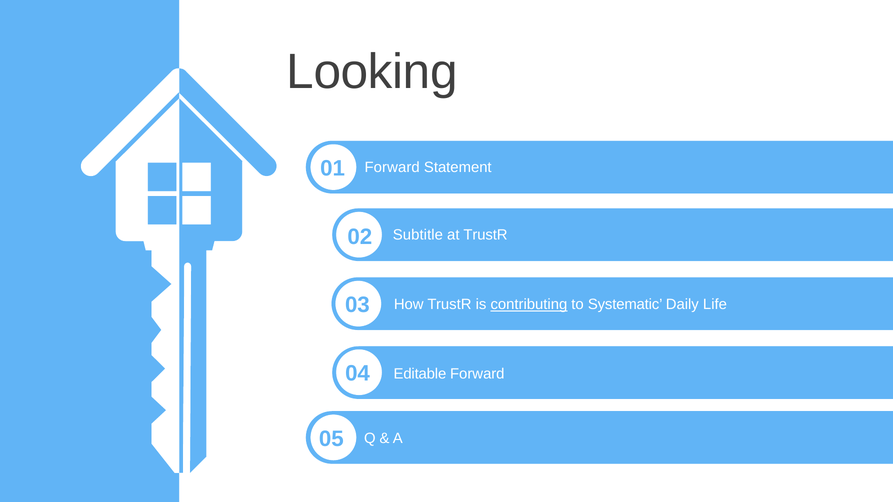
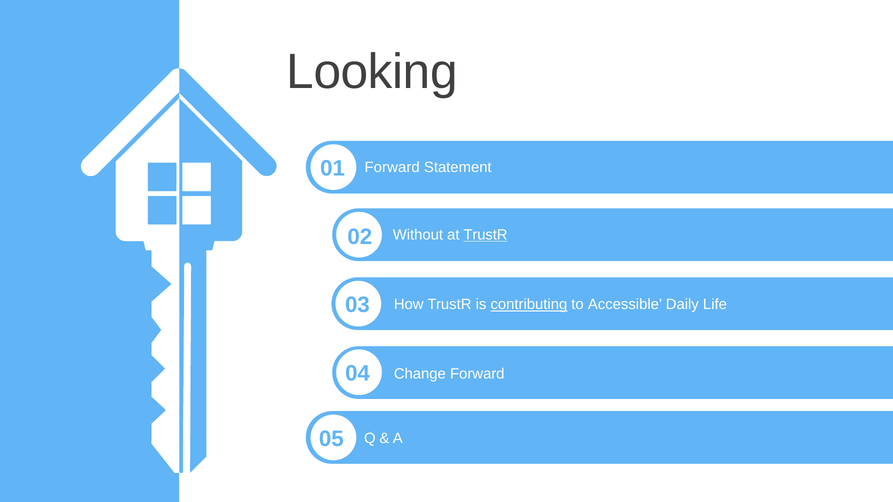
Subtitle: Subtitle -> Without
TrustR at (485, 235) underline: none -> present
Systematic: Systematic -> Accessible
Editable: Editable -> Change
